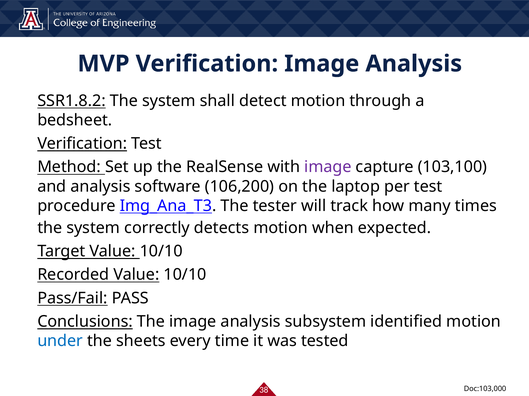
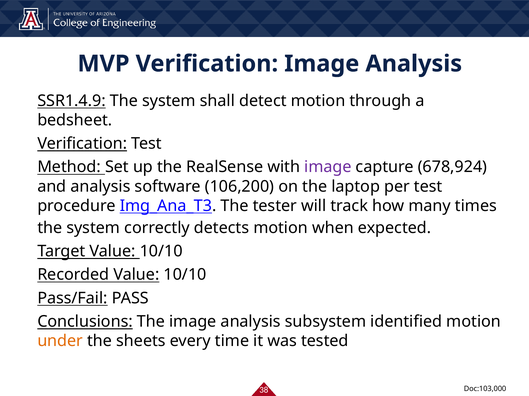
SSR1.8.2: SSR1.8.2 -> SSR1.4.9
103,100: 103,100 -> 678,924
under colour: blue -> orange
